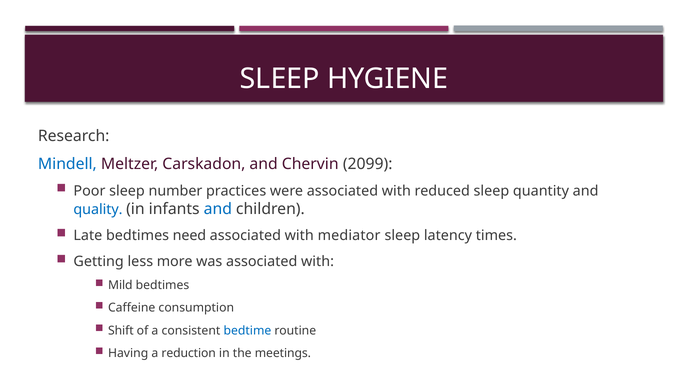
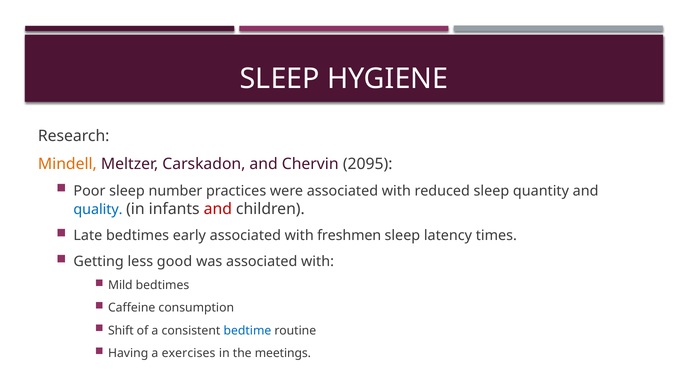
Mindell colour: blue -> orange
2099: 2099 -> 2095
and at (218, 209) colour: blue -> red
need: need -> early
mediator: mediator -> freshmen
more: more -> good
reduction: reduction -> exercises
